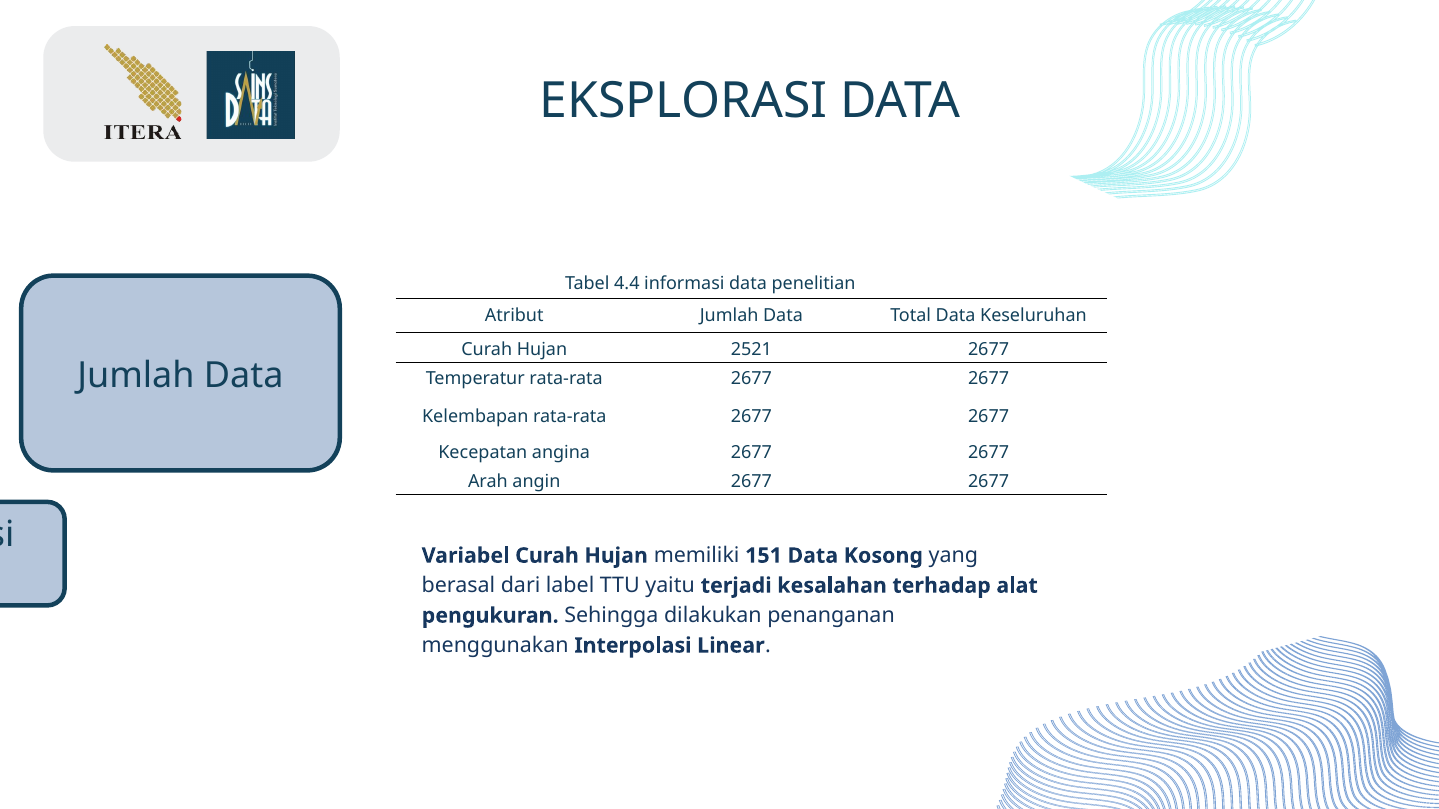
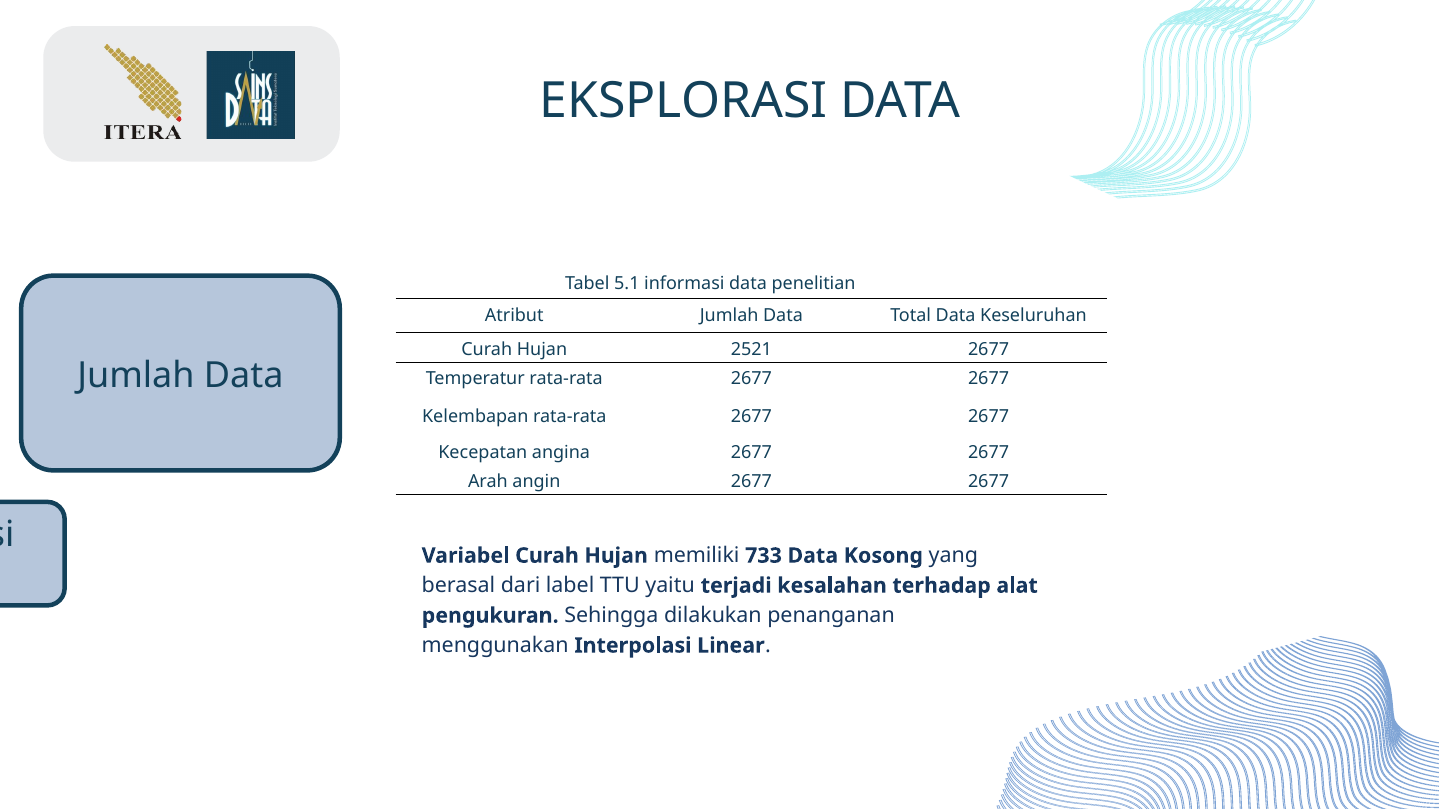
4.4: 4.4 -> 5.1
151: 151 -> 733
